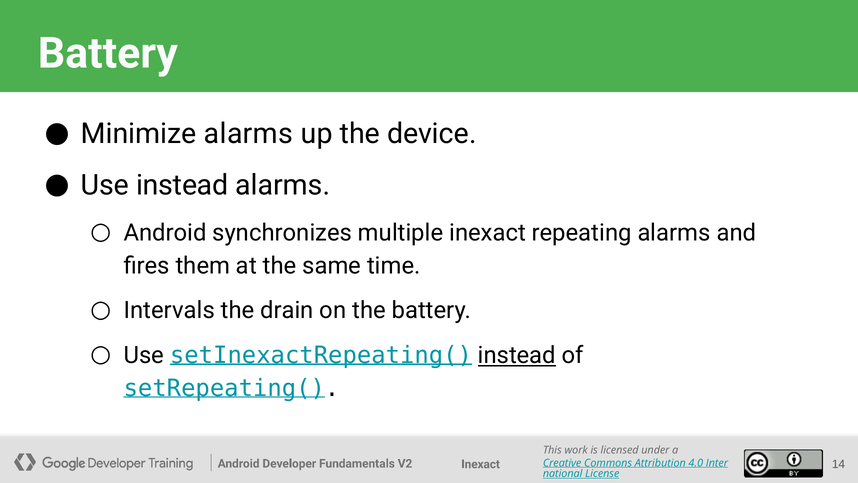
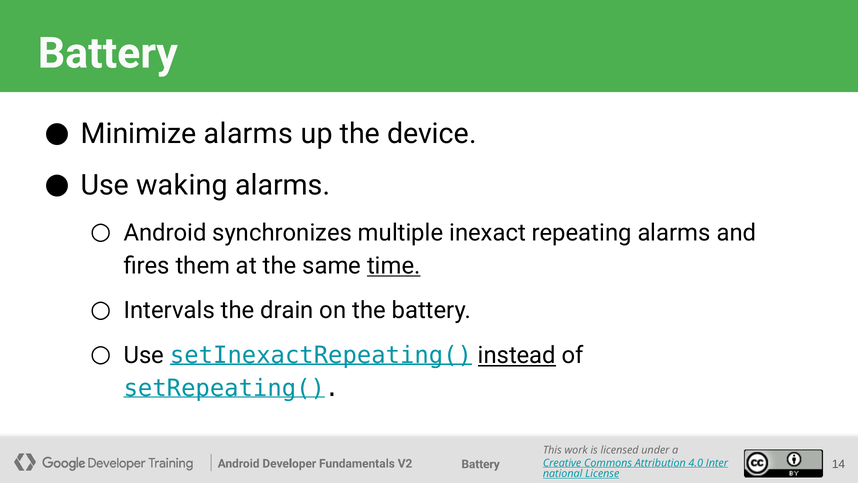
Use instead: instead -> waking
time underline: none -> present
Inexact at (481, 464): Inexact -> Battery
